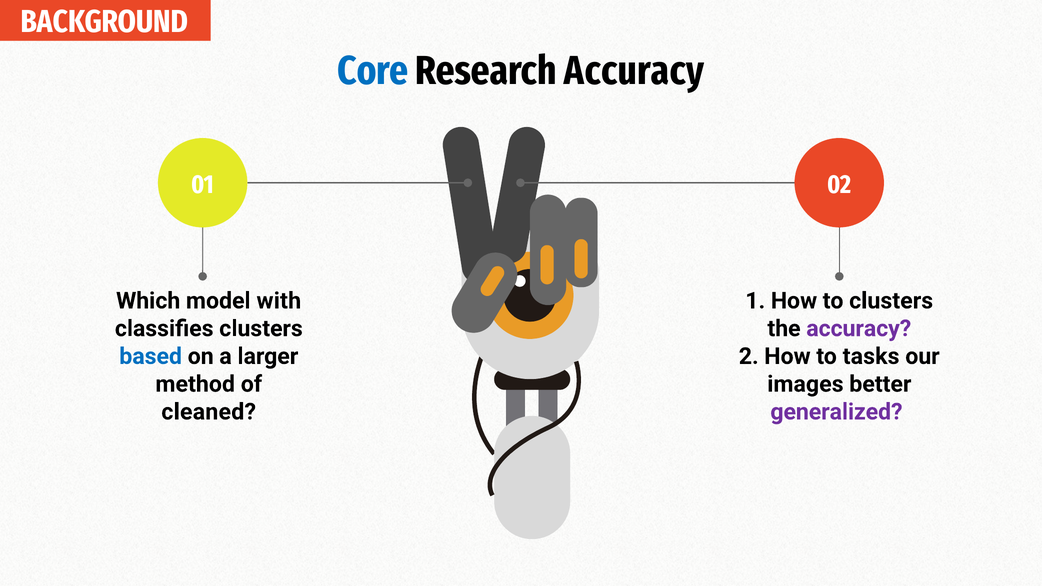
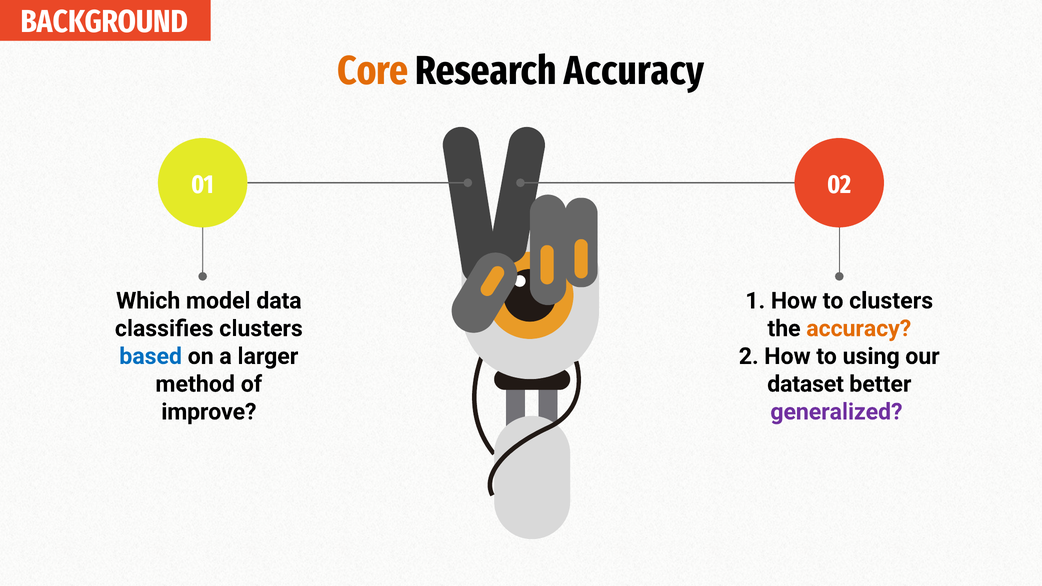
Core colour: blue -> orange
with: with -> data
accuracy at (859, 329) colour: purple -> orange
tasks: tasks -> using
images: images -> dataset
cleaned: cleaned -> improve
